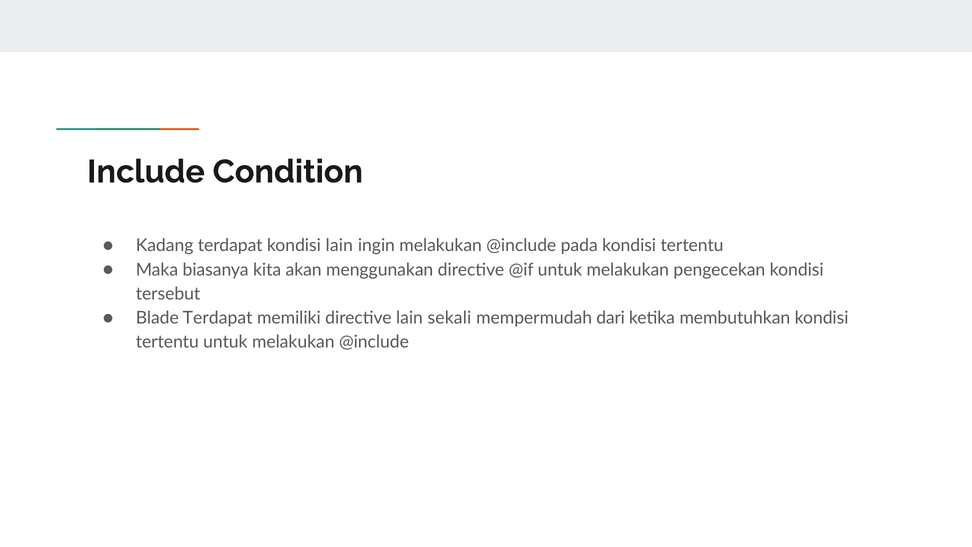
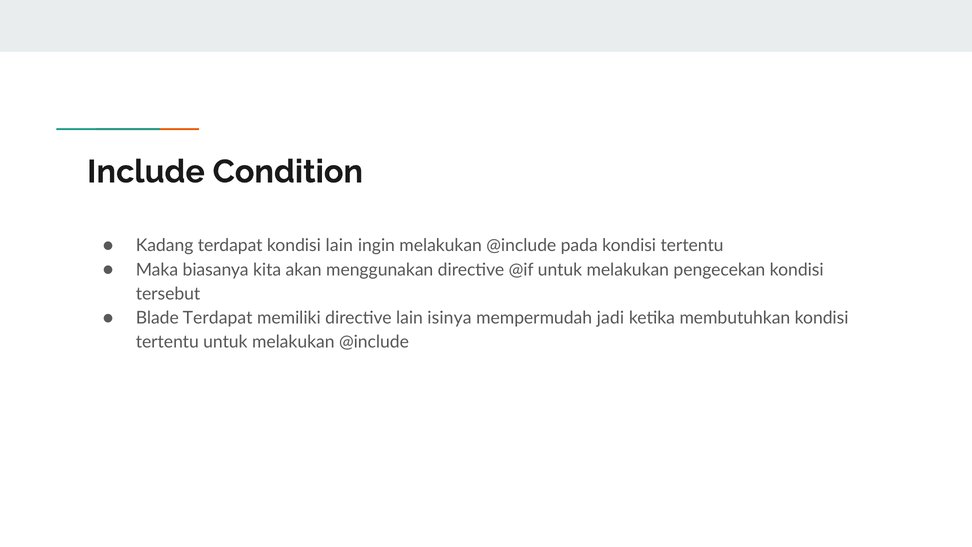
sekali: sekali -> isinya
dari: dari -> jadi
